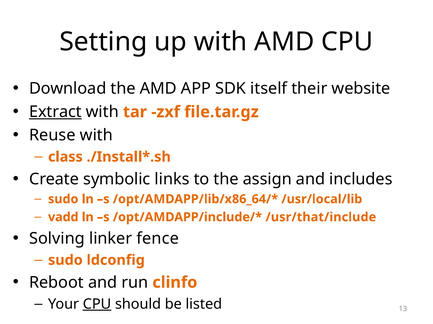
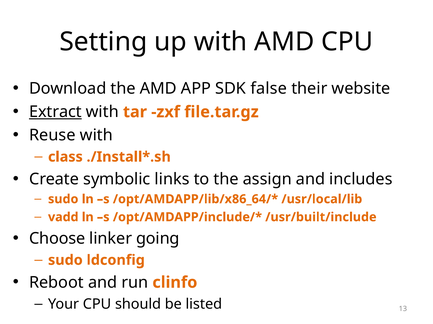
itself: itself -> false
/usr/that/include: /usr/that/include -> /usr/built/include
Solving: Solving -> Choose
fence: fence -> going
CPU at (97, 305) underline: present -> none
